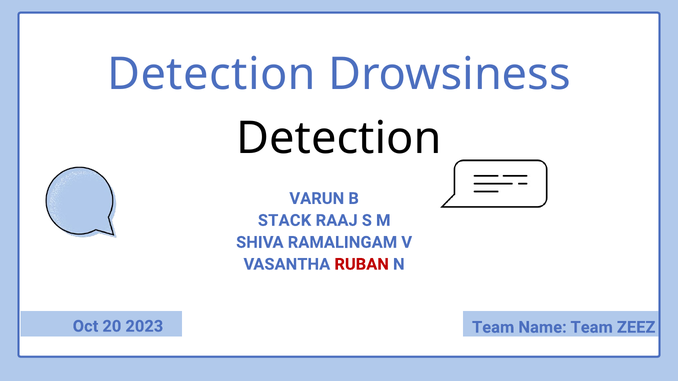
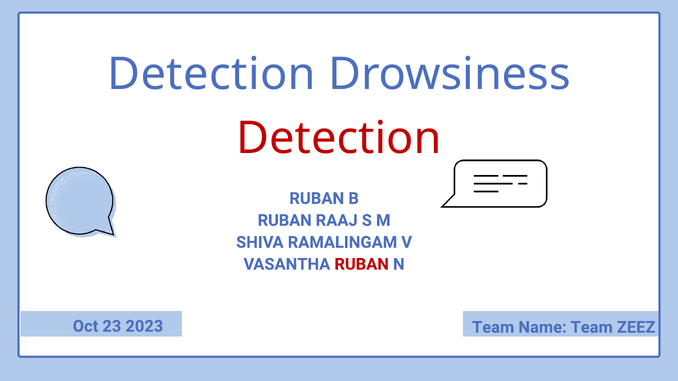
Detection at (339, 138) colour: black -> red
VARUN at (317, 199): VARUN -> RUBAN
STACK at (285, 221): STACK -> RUBAN
20: 20 -> 23
